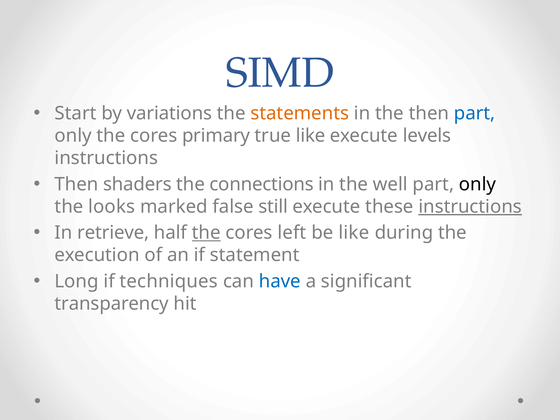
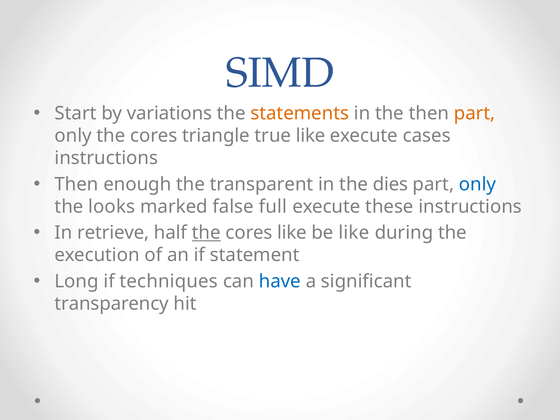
part at (475, 113) colour: blue -> orange
primary: primary -> triangle
levels: levels -> cases
shaders: shaders -> enough
connections: connections -> transparent
well: well -> dies
only at (477, 184) colour: black -> blue
still: still -> full
instructions at (470, 207) underline: present -> none
cores left: left -> like
